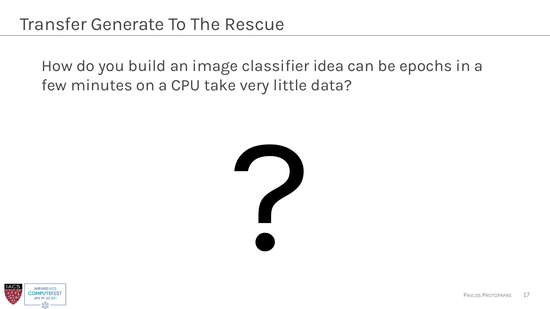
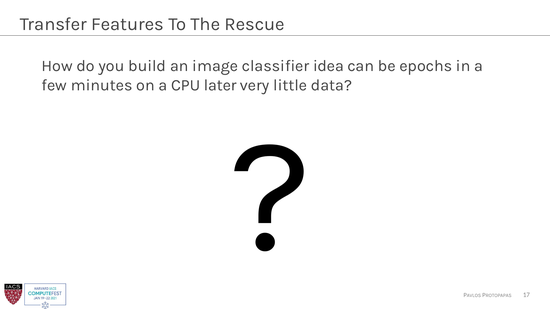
Generate: Generate -> Features
take: take -> later
